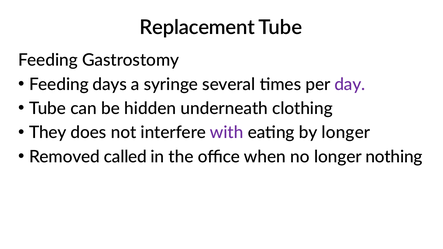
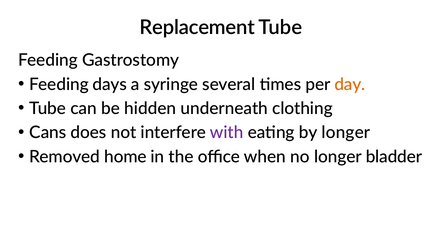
day colour: purple -> orange
They: They -> Cans
called: called -> home
nothing: nothing -> bladder
